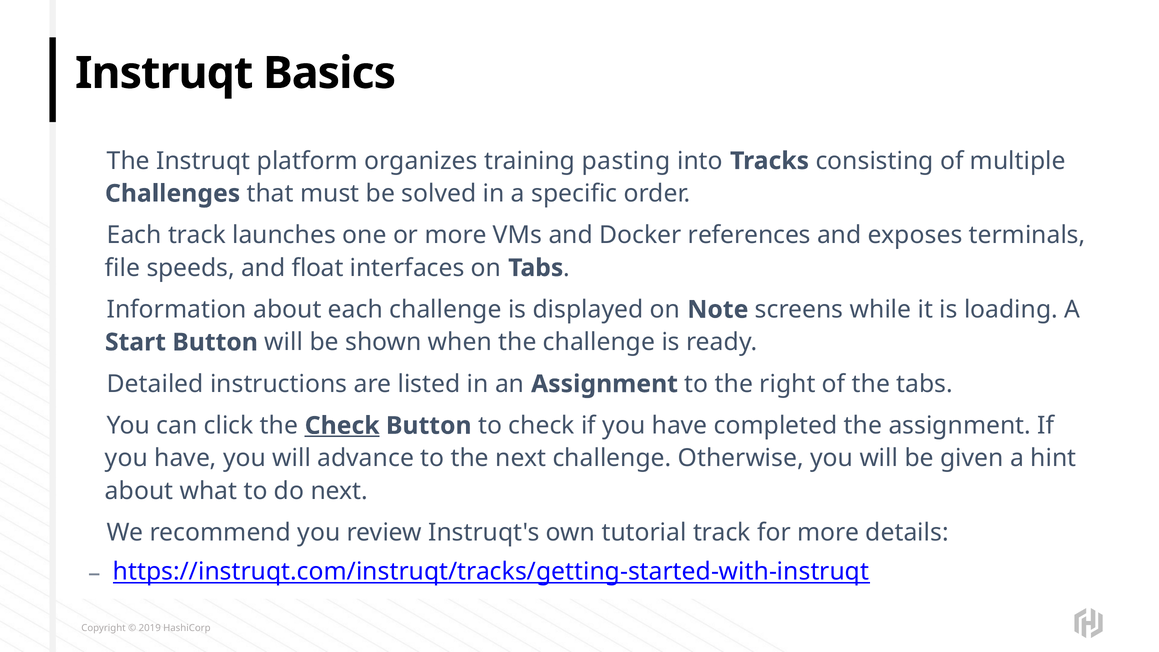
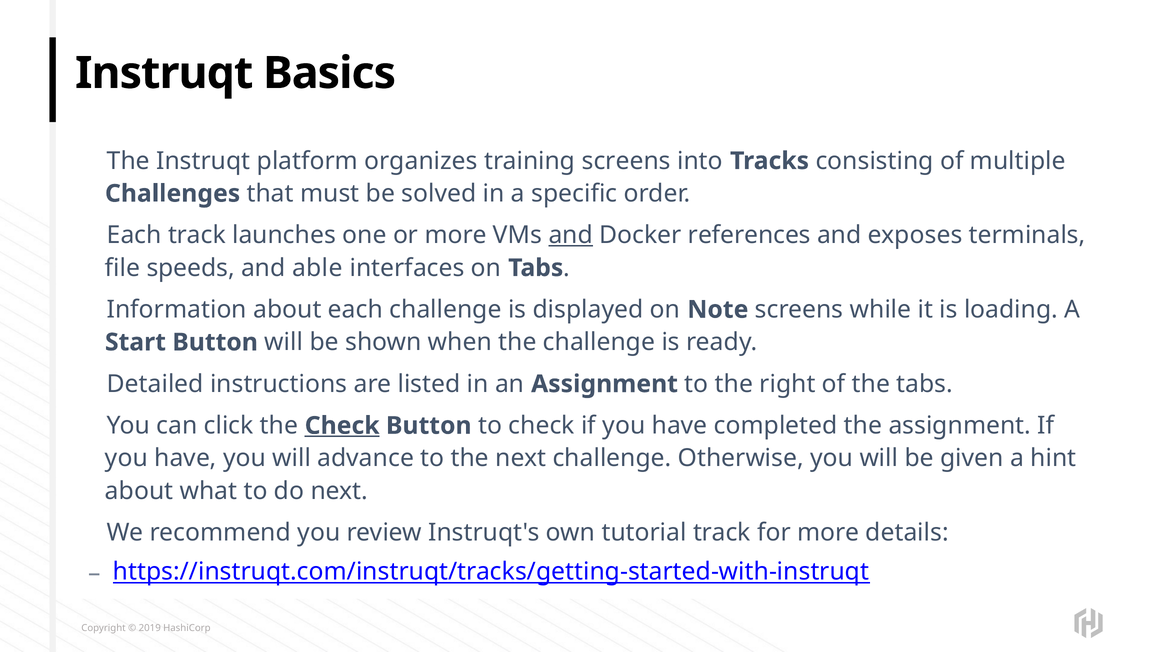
training pasting: pasting -> screens
and at (571, 235) underline: none -> present
float: float -> able
